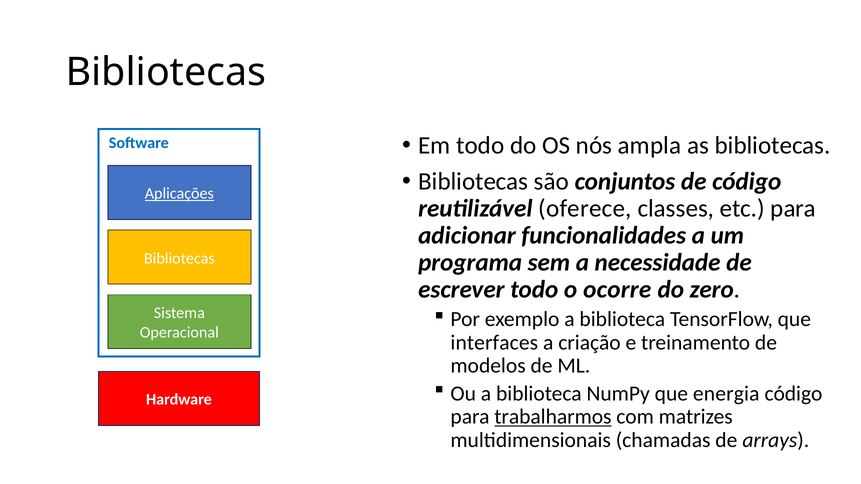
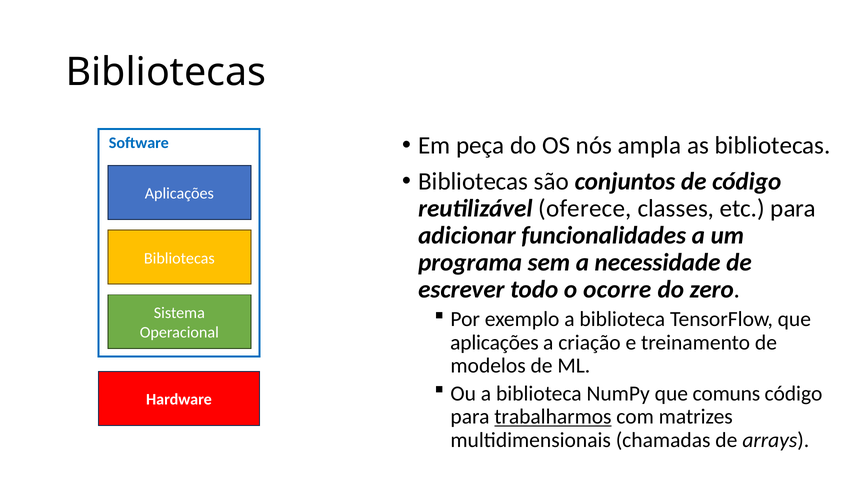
Em todo: todo -> peça
Aplicações at (179, 194) underline: present -> none
interfaces at (494, 343): interfaces -> aplicações
energia: energia -> comuns
